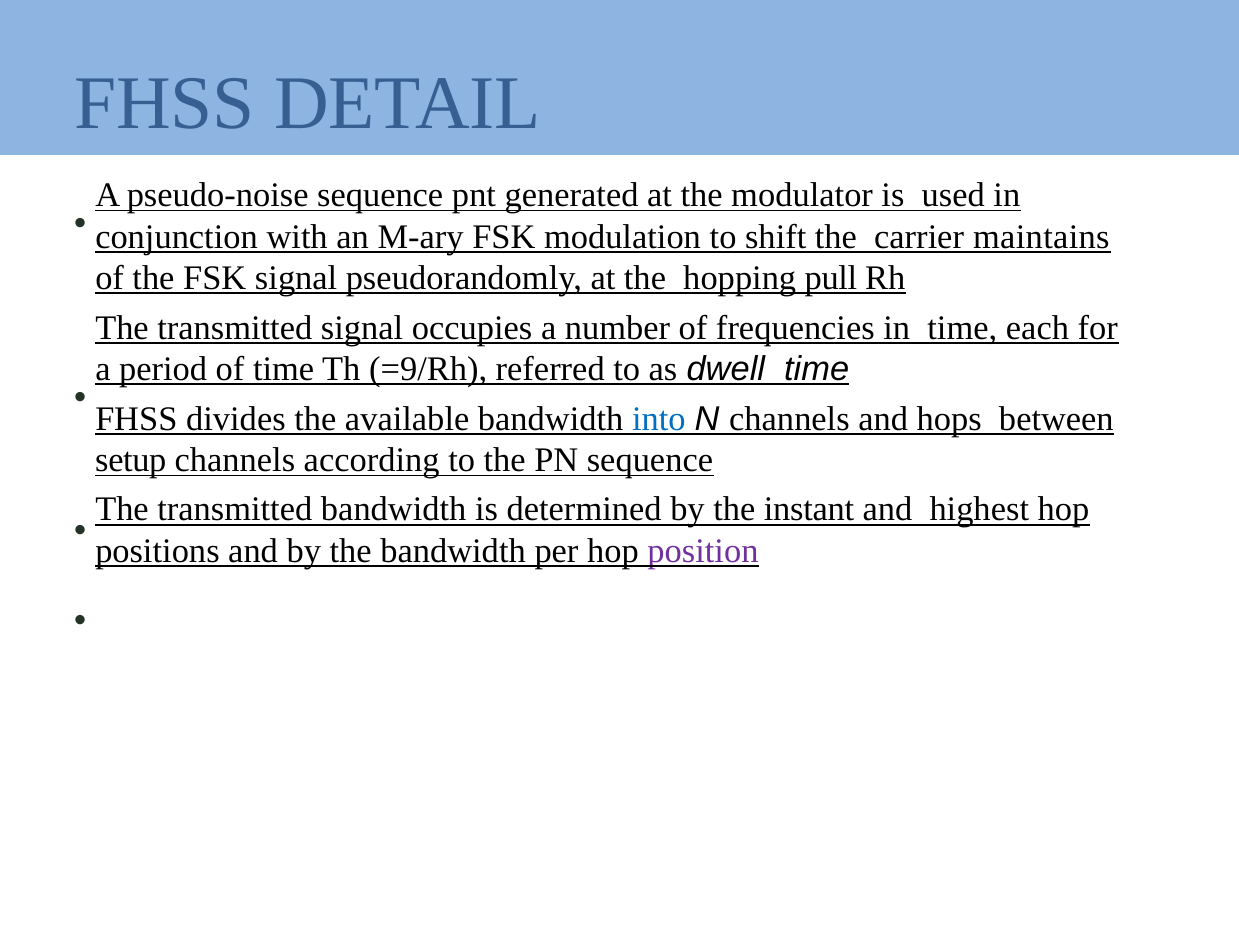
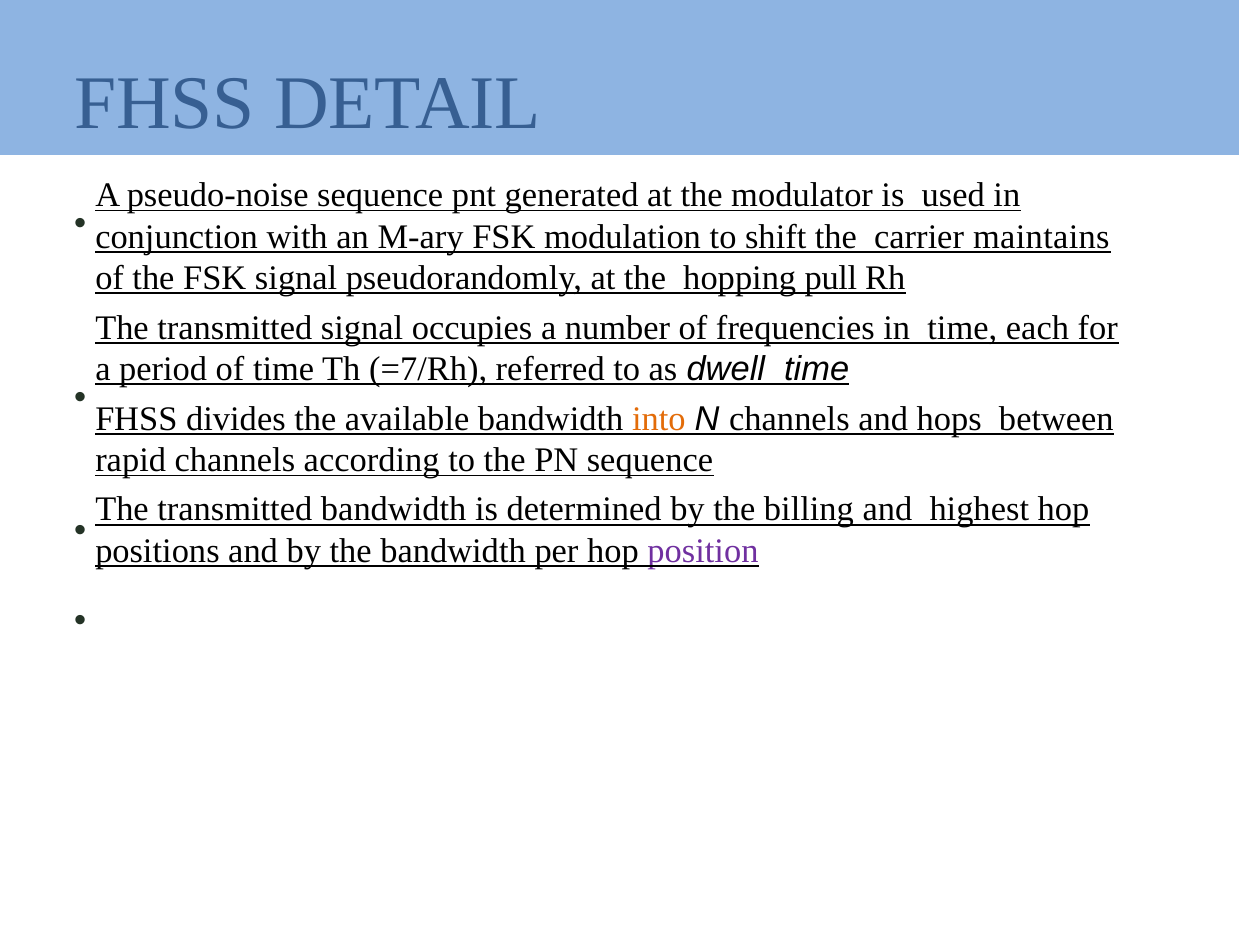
=9/Rh: =9/Rh -> =7/Rh
into colour: blue -> orange
setup: setup -> rapid
instant: instant -> billing
